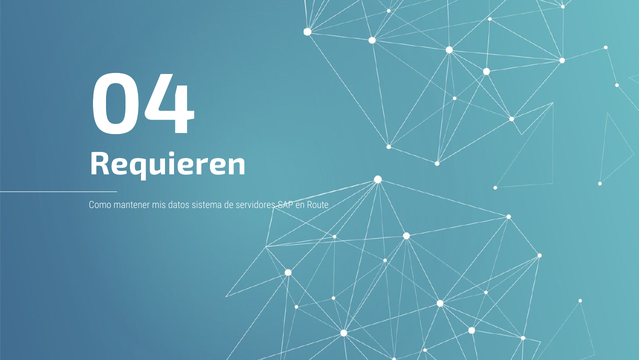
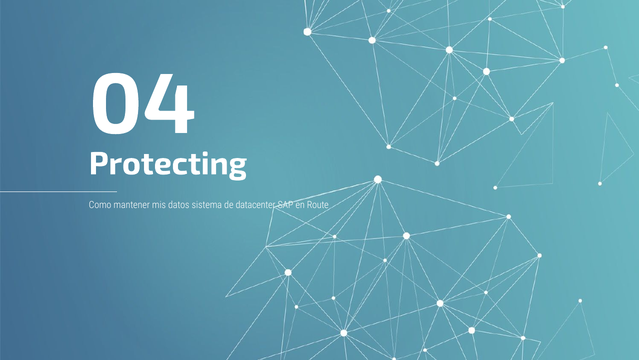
Requieren: Requieren -> Protecting
servidores: servidores -> datacenter
